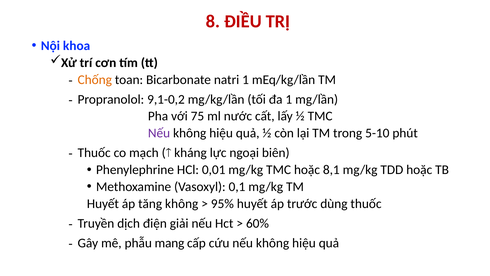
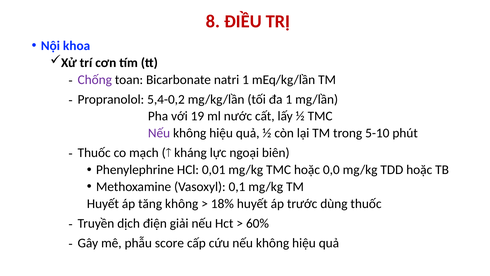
Chống colour: orange -> purple
9,1-0,2: 9,1-0,2 -> 5,4-0,2
75: 75 -> 19
8,1: 8,1 -> 0,0
95%: 95% -> 18%
mang: mang -> score
